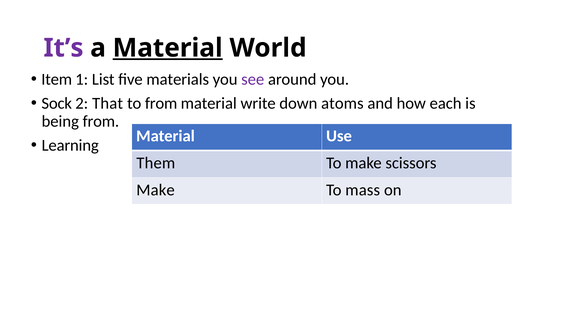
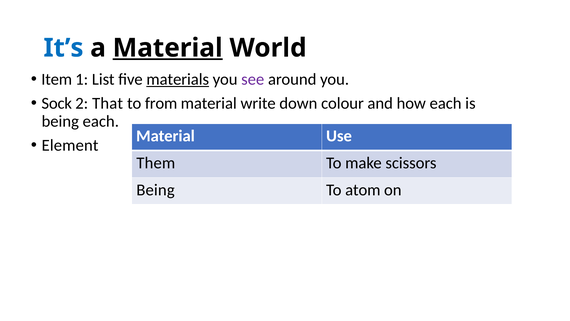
It’s colour: purple -> blue
materials underline: none -> present
atoms: atoms -> colour
being from: from -> each
Learning: Learning -> Element
Make at (156, 190): Make -> Being
mass: mass -> atom
